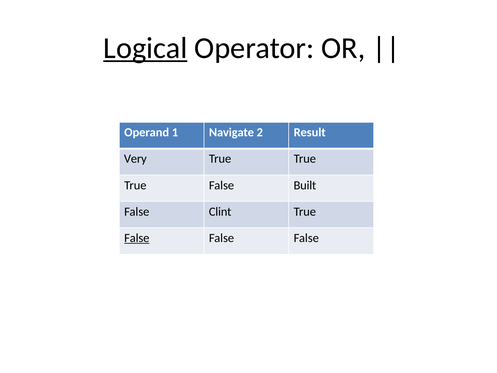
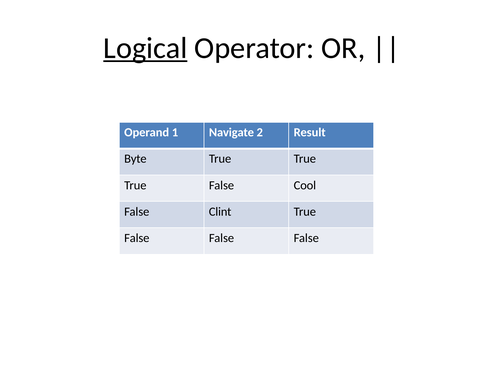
Very: Very -> Byte
Built: Built -> Cool
False at (137, 238) underline: present -> none
